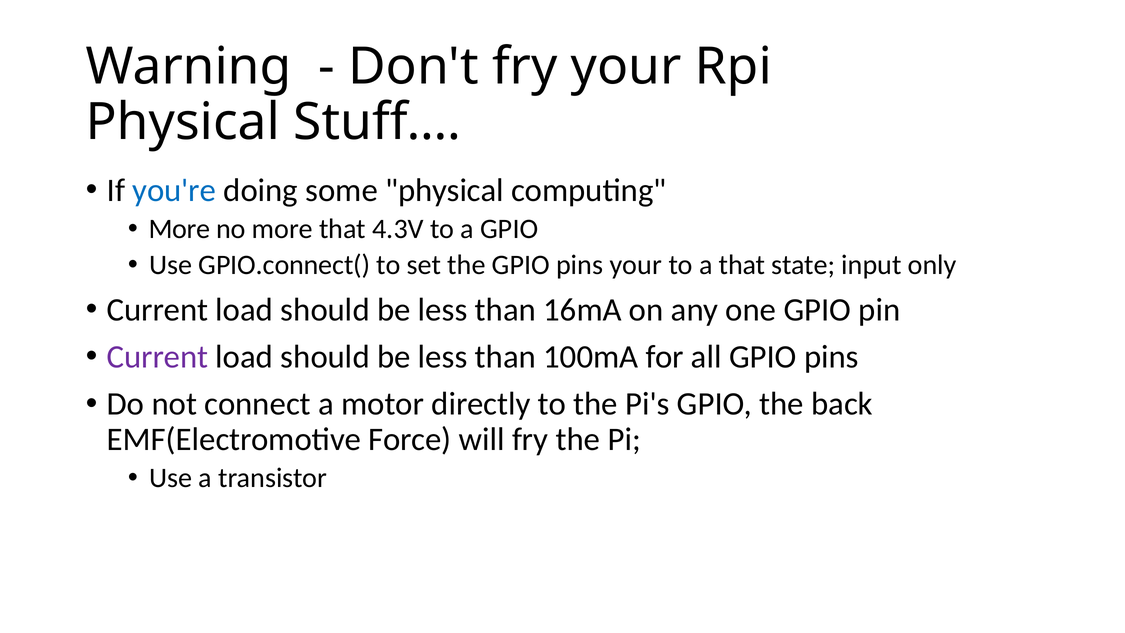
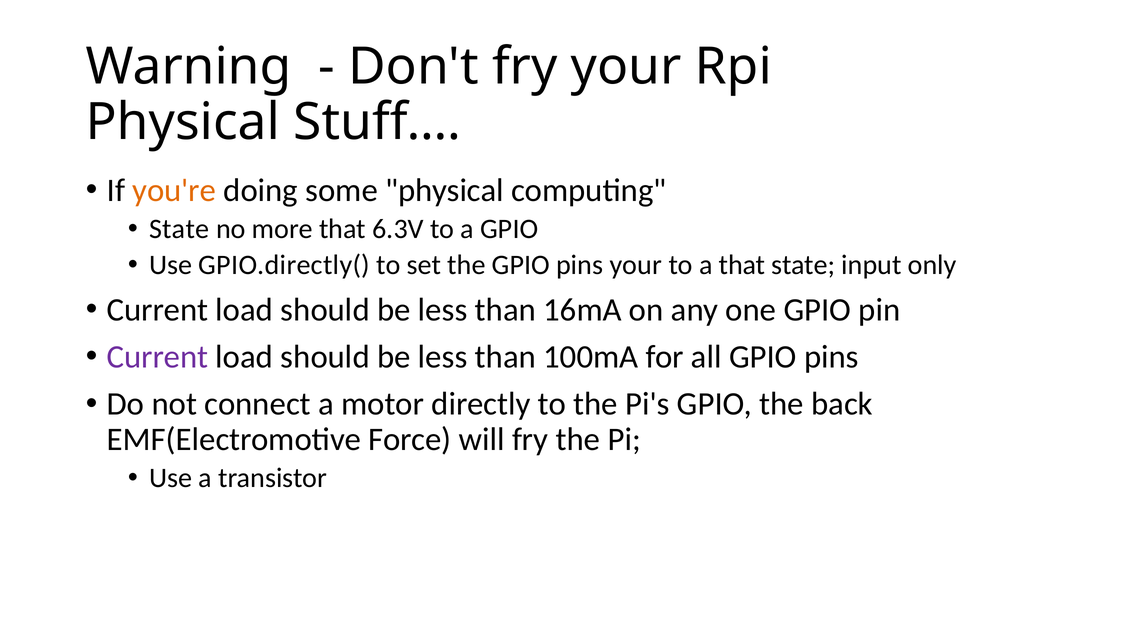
you're colour: blue -> orange
More at (180, 229): More -> State
4.3V: 4.3V -> 6.3V
GPIO.connect(: GPIO.connect( -> GPIO.directly(
